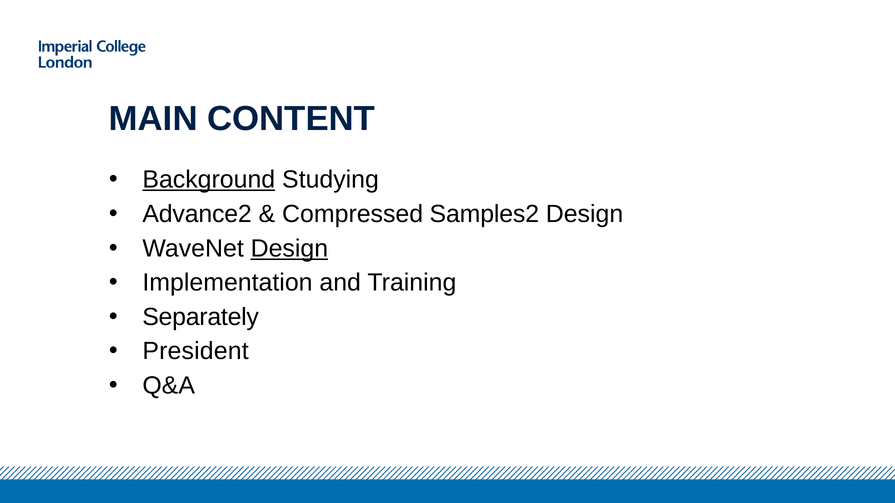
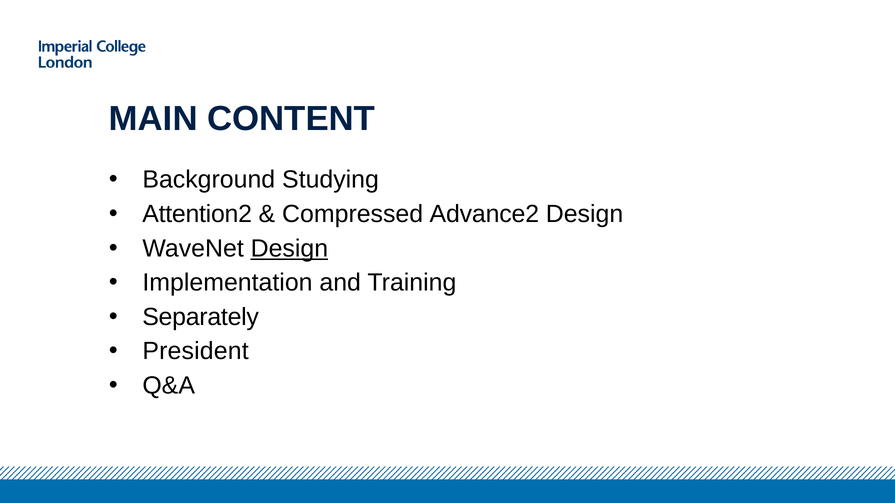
Background underline: present -> none
Advance2: Advance2 -> Attention2
Samples2: Samples2 -> Advance2
